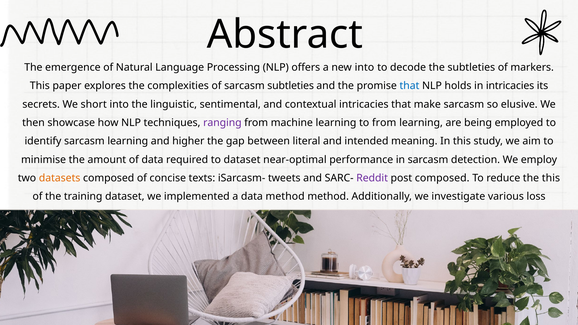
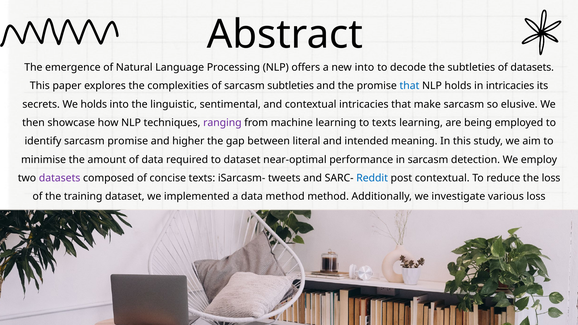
of markers: markers -> datasets
We short: short -> holds
to from: from -> texts
sarcasm learning: learning -> promise
datasets at (60, 178) colour: orange -> purple
Reddit colour: purple -> blue
post composed: composed -> contextual
the this: this -> loss
